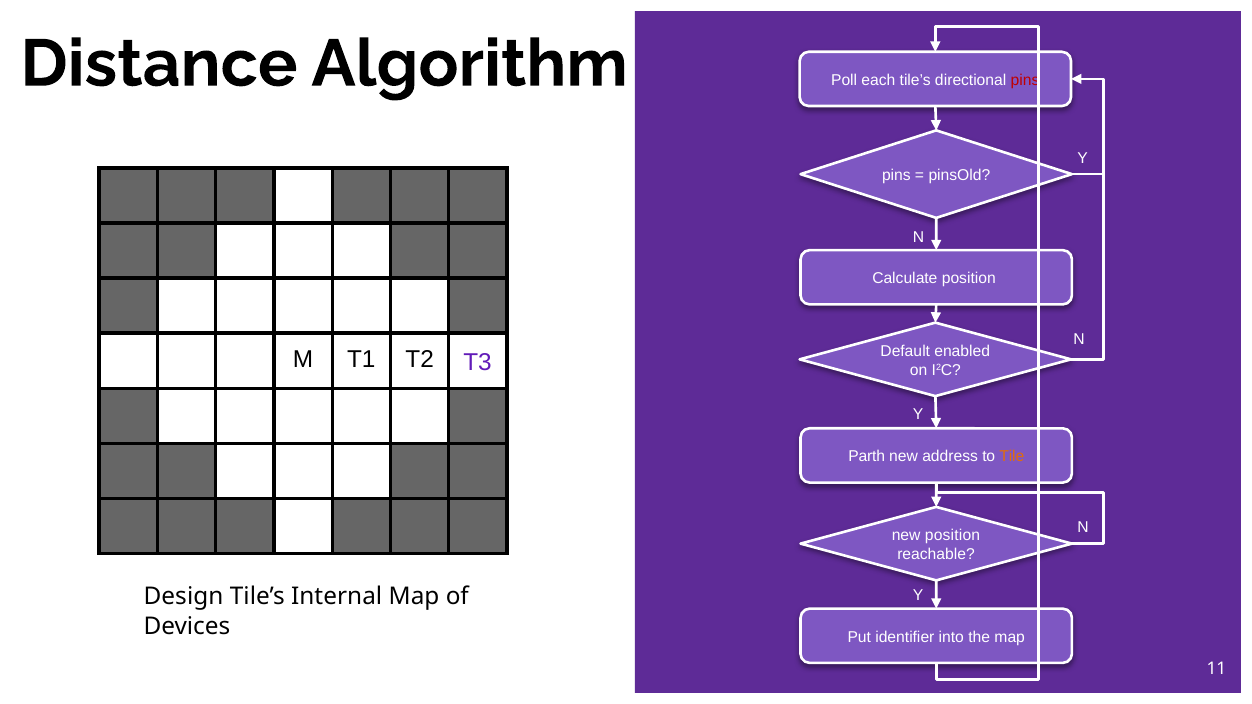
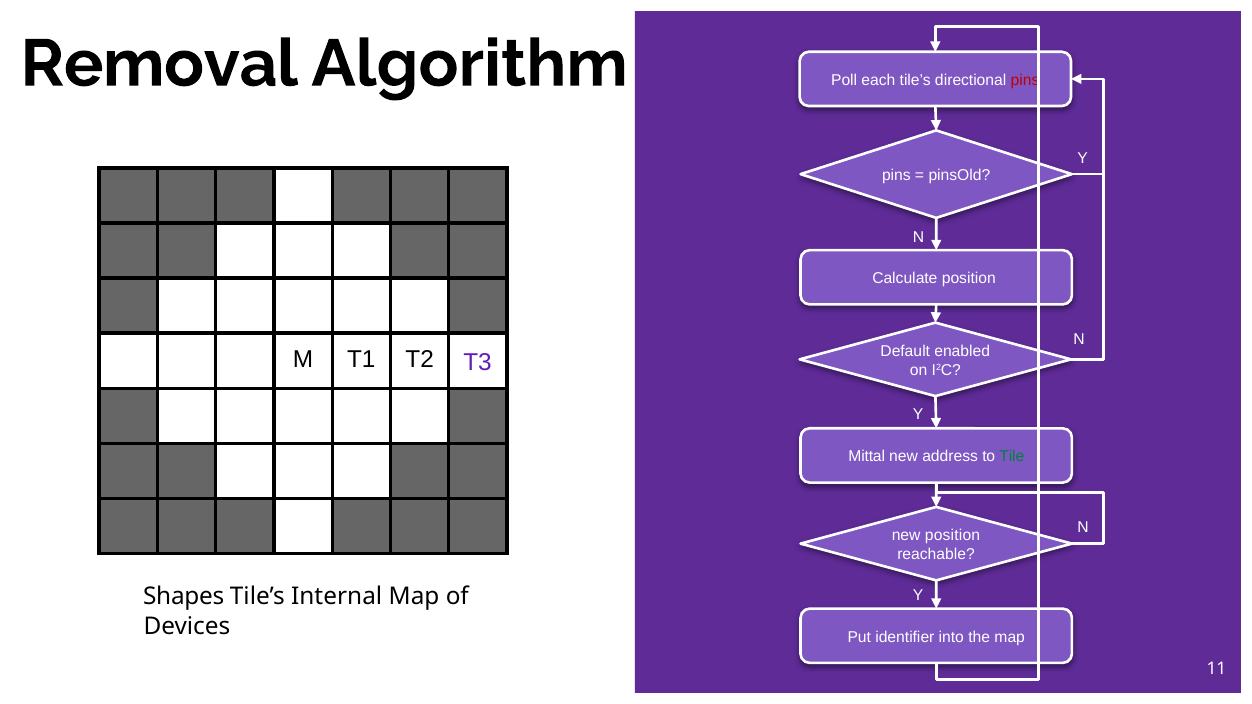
Distance: Distance -> Removal
Parth: Parth -> Mittal
Tile colour: orange -> green
Design: Design -> Shapes
